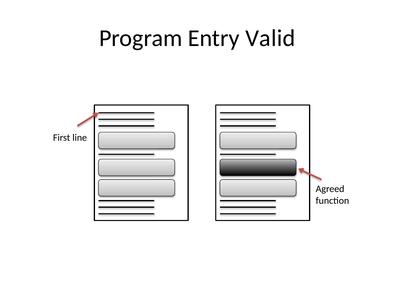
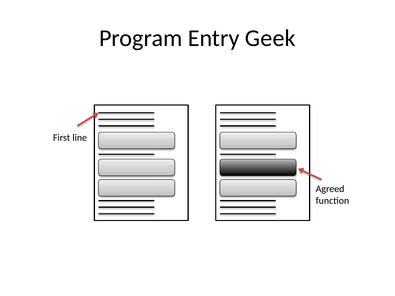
Valid: Valid -> Geek
